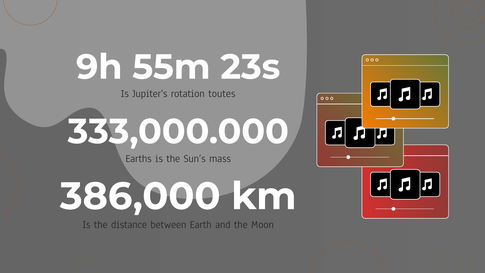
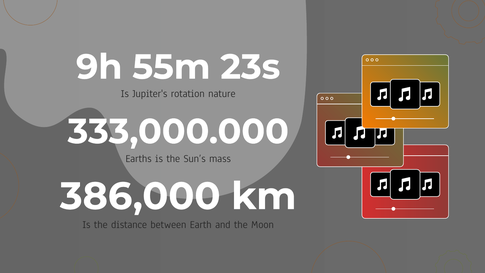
toutes: toutes -> nature
